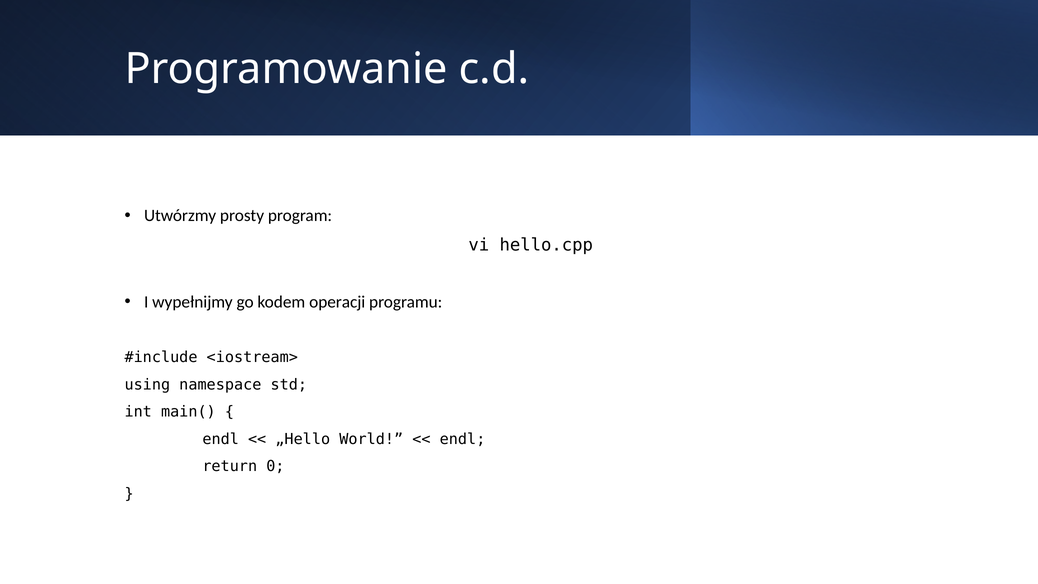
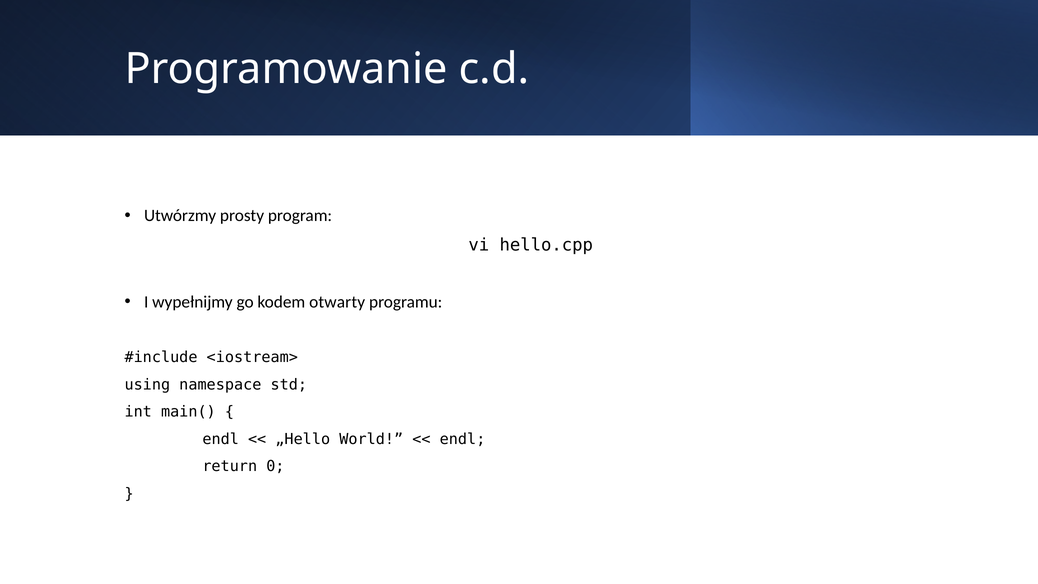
operacji: operacji -> otwarty
